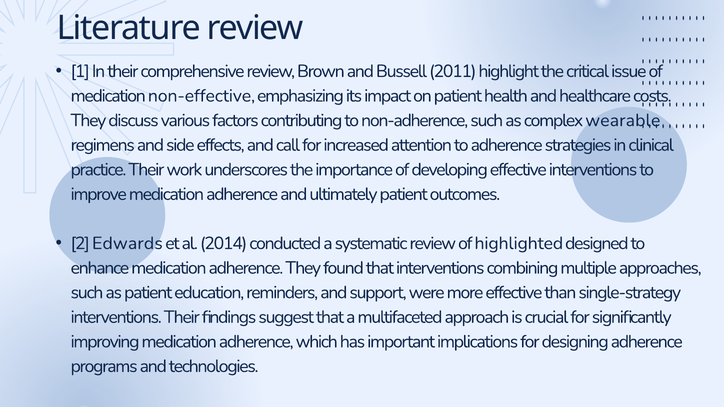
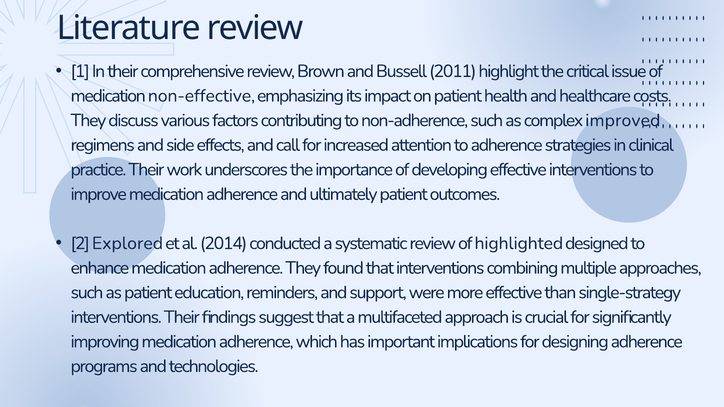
wearable: wearable -> improved
Edwards: Edwards -> Explored
